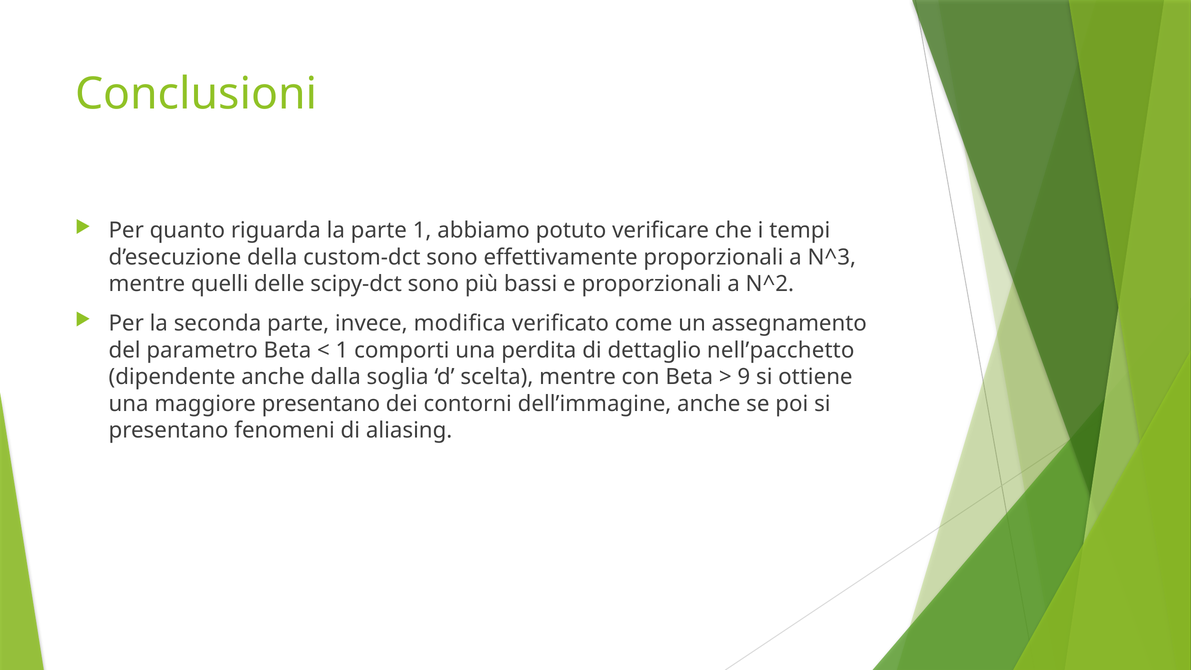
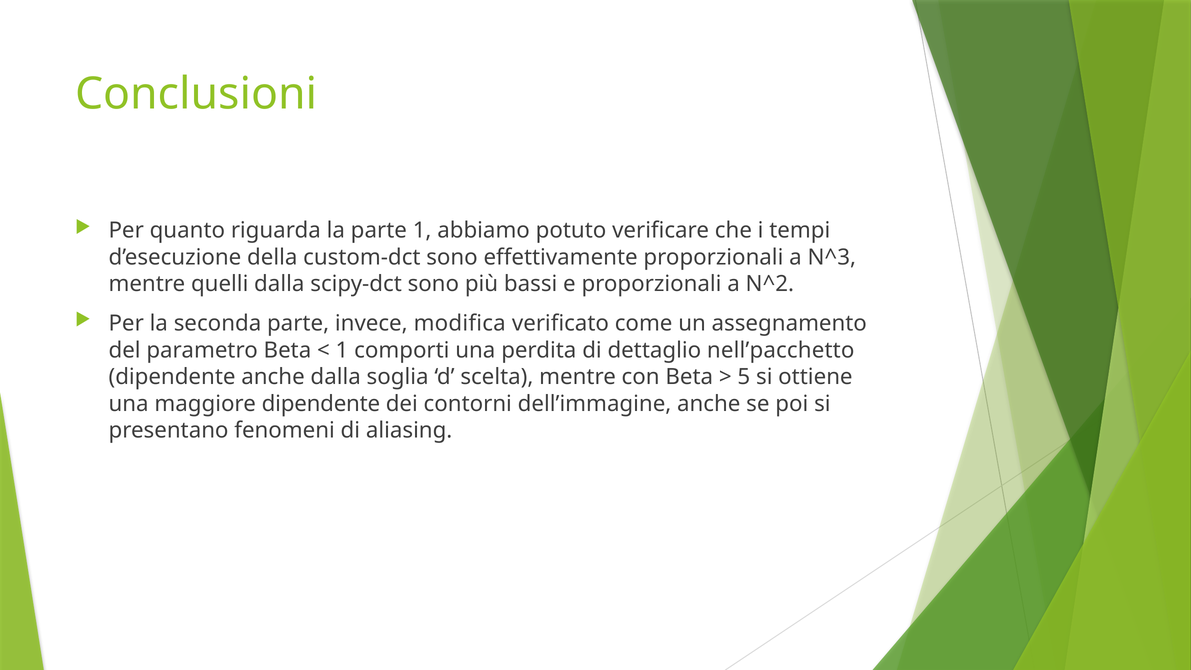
quelli delle: delle -> dalla
9: 9 -> 5
maggiore presentano: presentano -> dipendente
